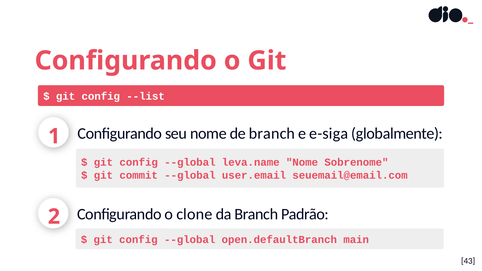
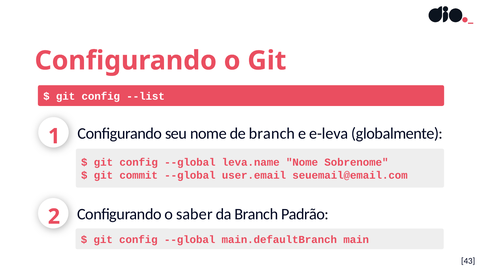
e-siga: e-siga -> e-leva
clone: clone -> saber
open.defaultBranch: open.defaultBranch -> main.defaultBranch
